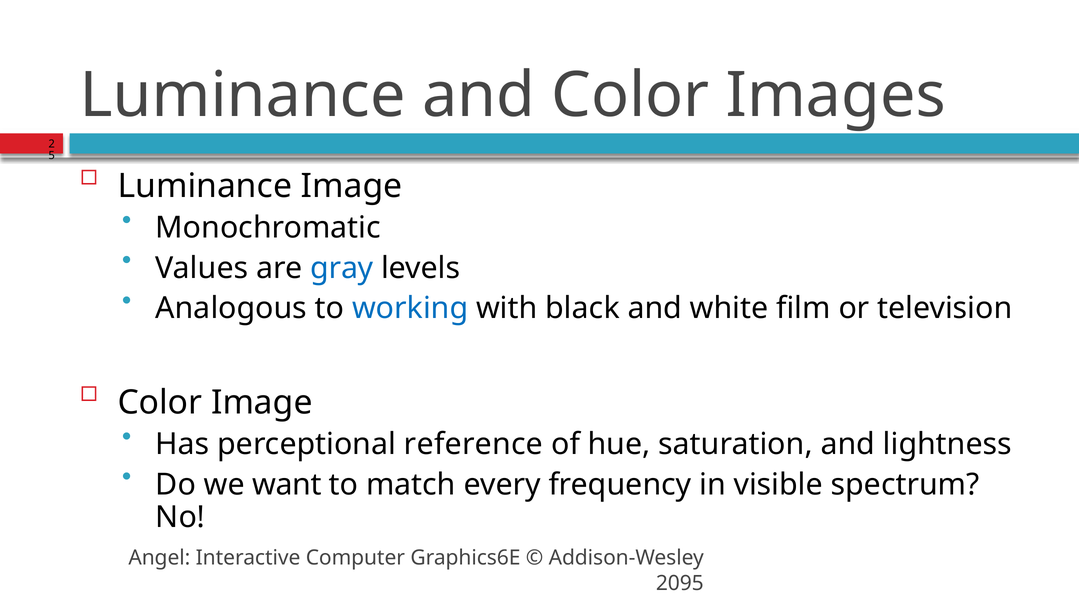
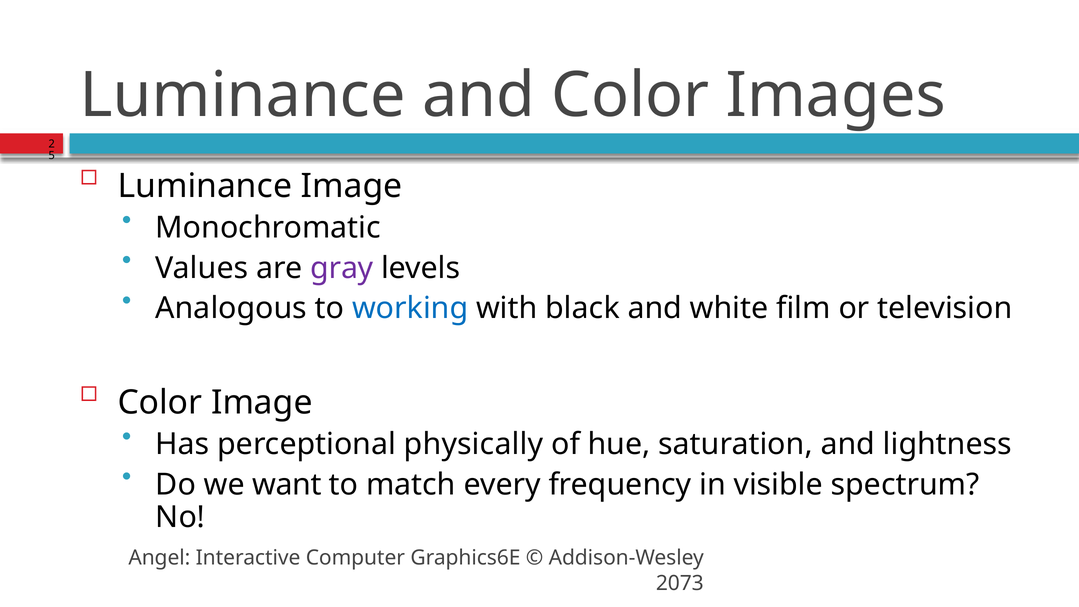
gray colour: blue -> purple
reference: reference -> physically
2095: 2095 -> 2073
